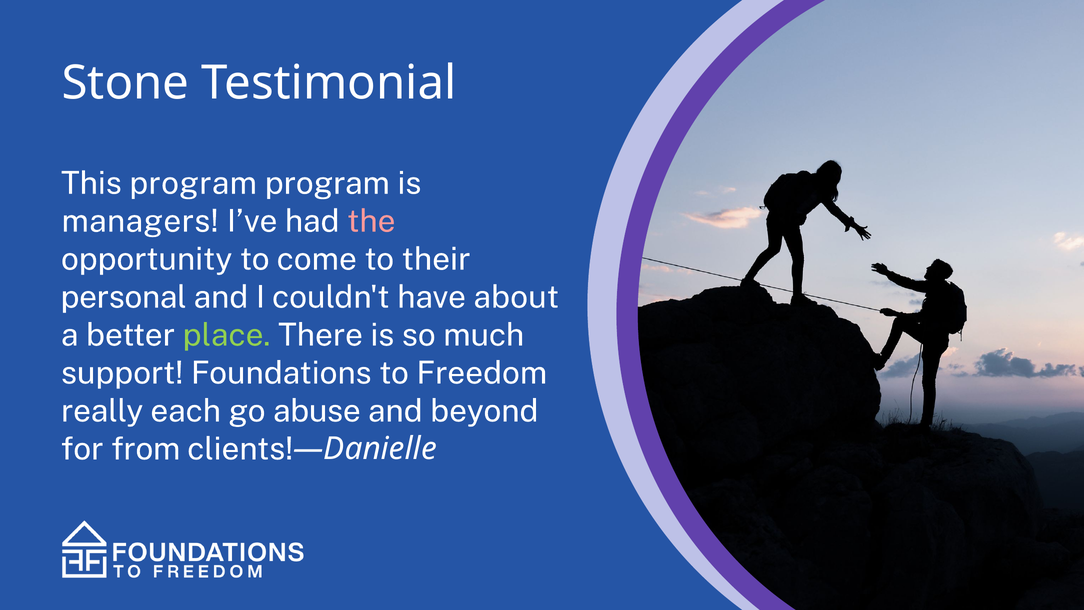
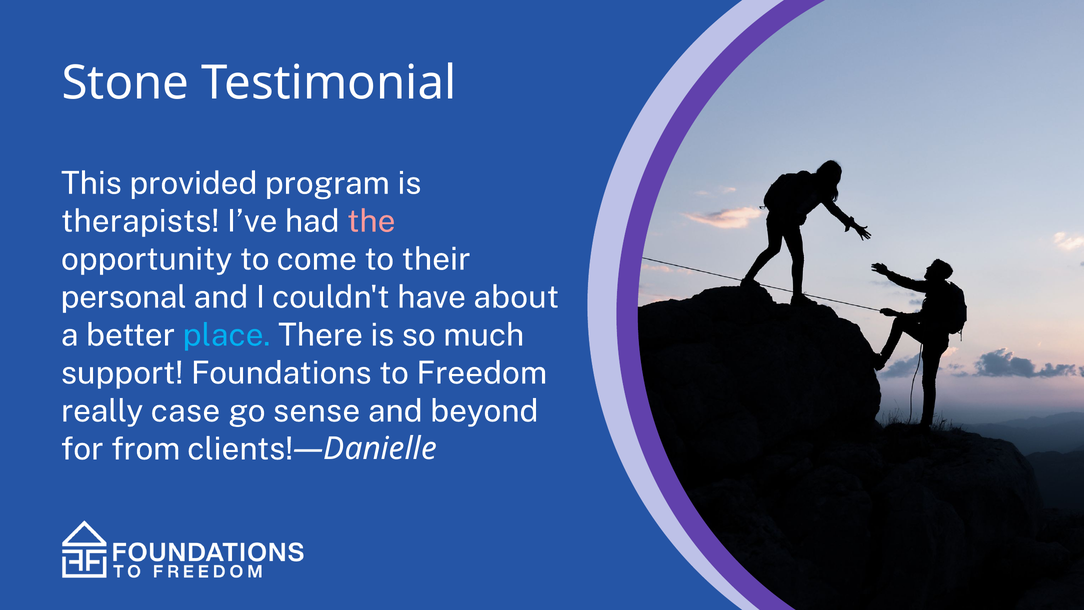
This program: program -> provided
managers: managers -> therapists
place colour: light green -> light blue
each: each -> case
abuse: abuse -> sense
